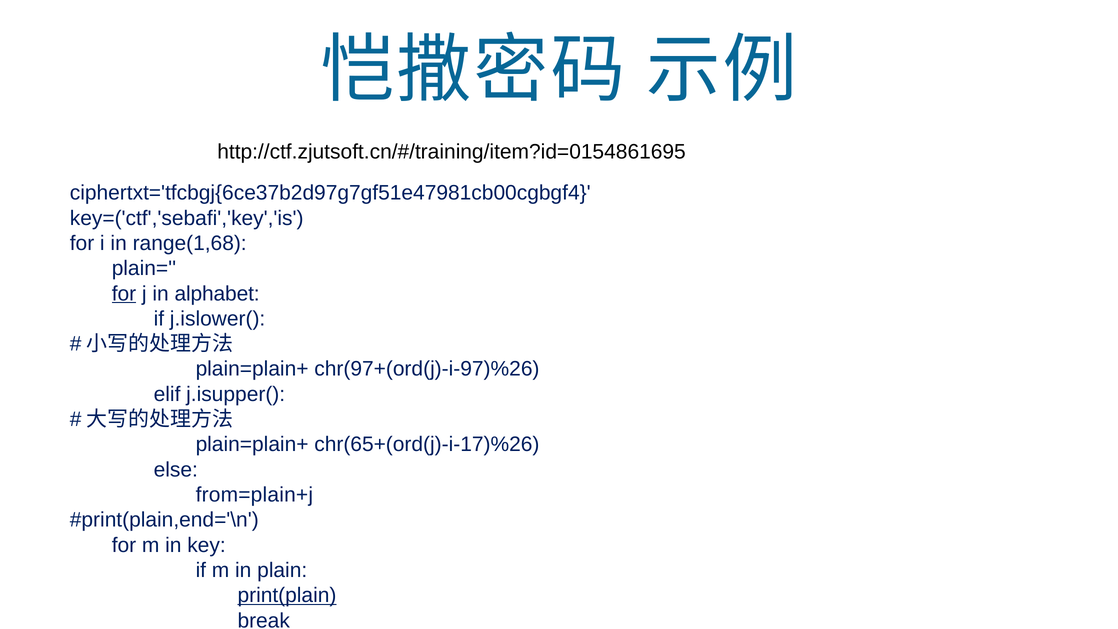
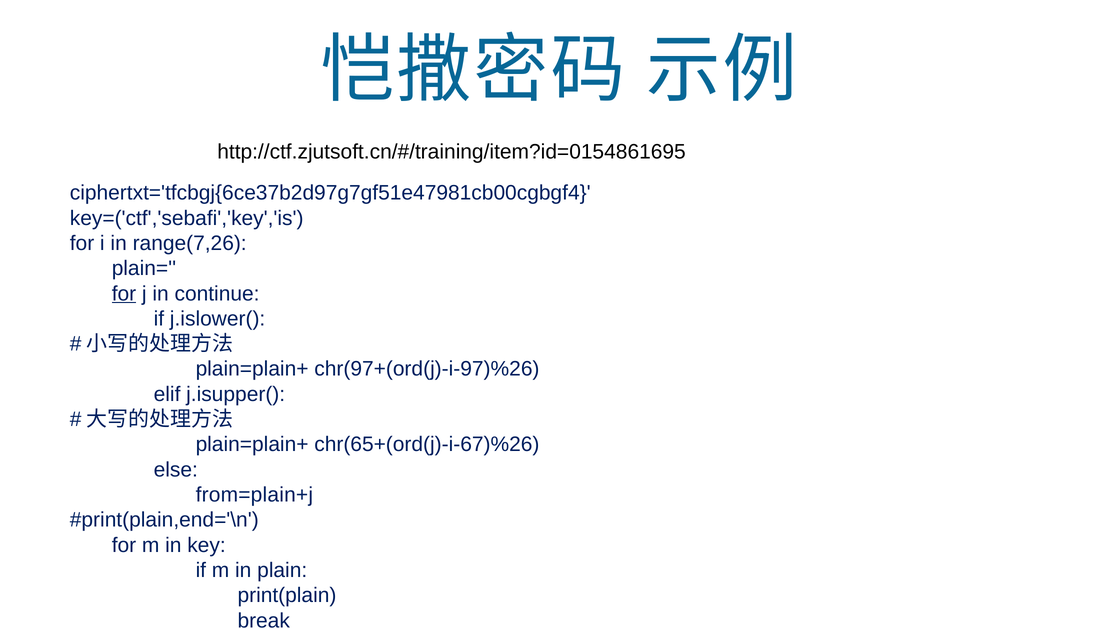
range(1,68: range(1,68 -> range(7,26
alphabet: alphabet -> continue
chr(65+(ord(j)-i-17)%26: chr(65+(ord(j)-i-17)%26 -> chr(65+(ord(j)-i-67)%26
print(plain underline: present -> none
